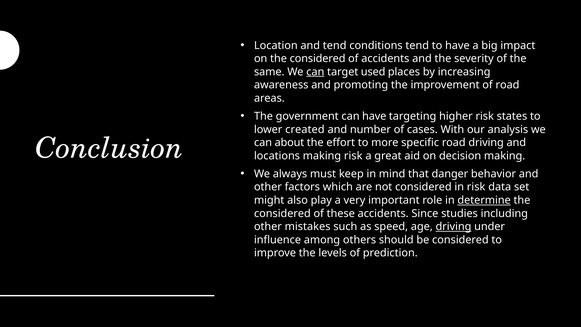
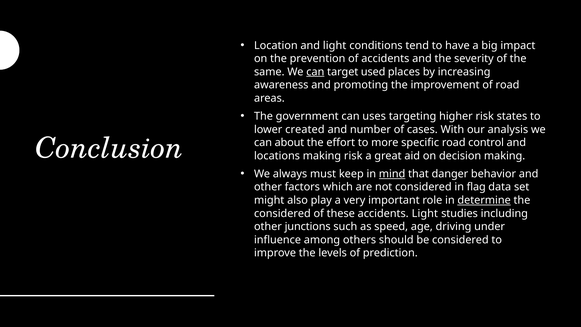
and tend: tend -> light
on the considered: considered -> prevention
can have: have -> uses
road driving: driving -> control
mind underline: none -> present
in risk: risk -> flag
accidents Since: Since -> Light
mistakes: mistakes -> junctions
driving at (453, 226) underline: present -> none
